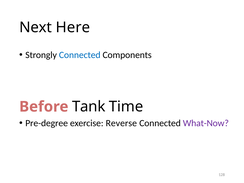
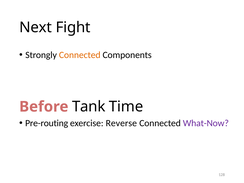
Here: Here -> Fight
Connected at (80, 55) colour: blue -> orange
Pre-degree: Pre-degree -> Pre-routing
